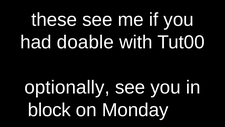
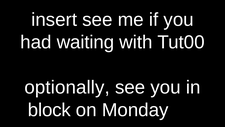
these: these -> insert
doable: doable -> waiting
